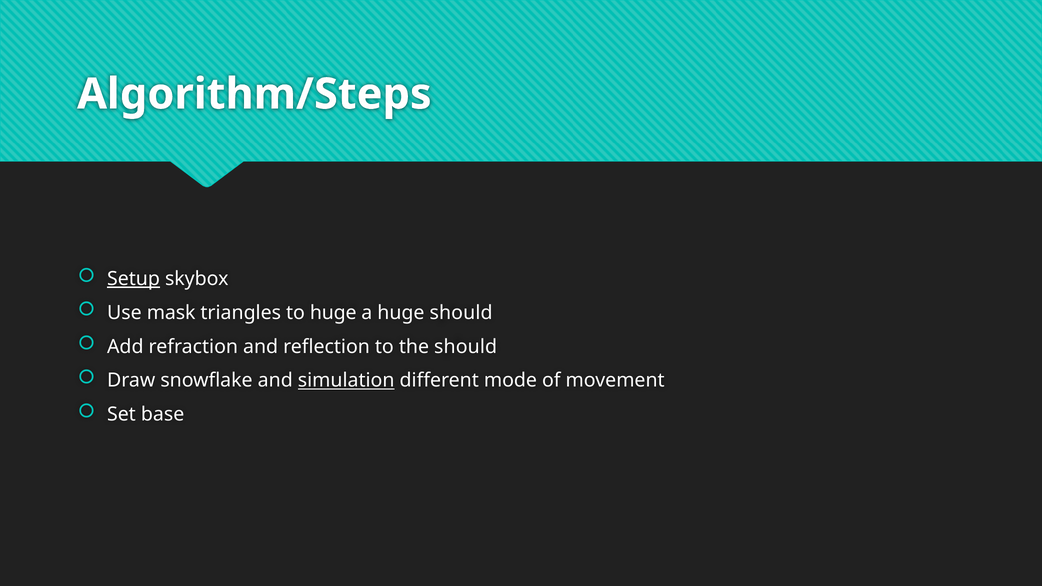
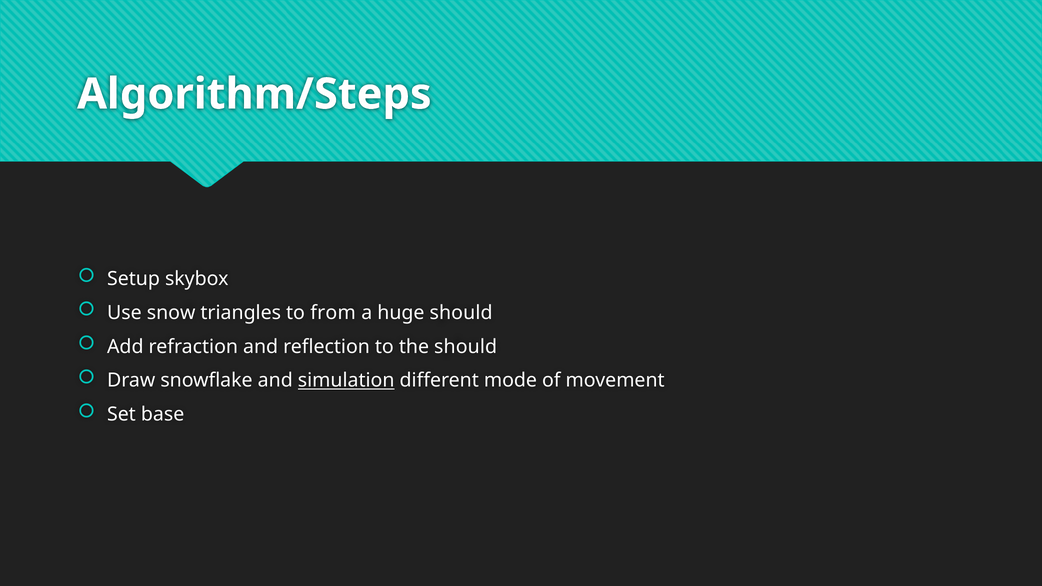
Setup underline: present -> none
mask: mask -> snow
to huge: huge -> from
